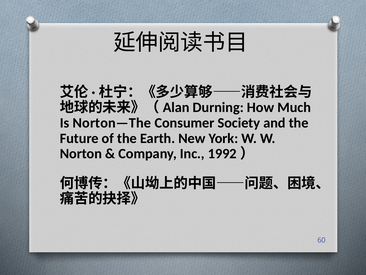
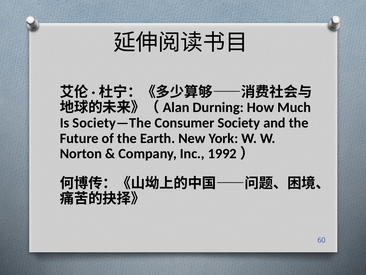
Norton—The: Norton—The -> Society—The
